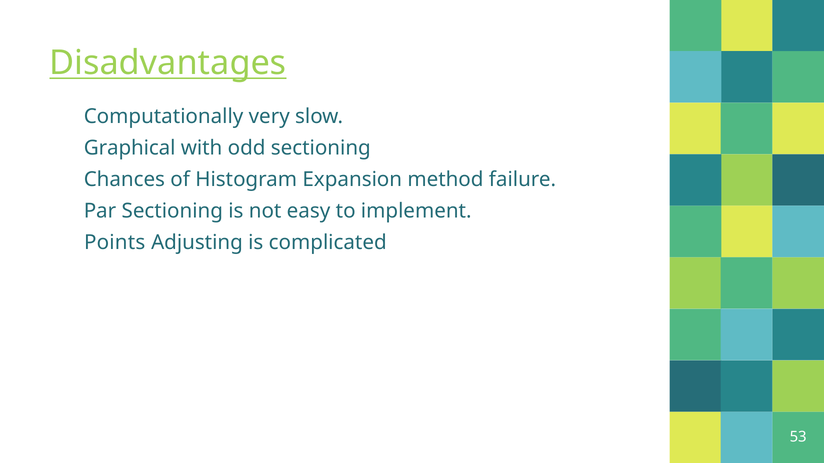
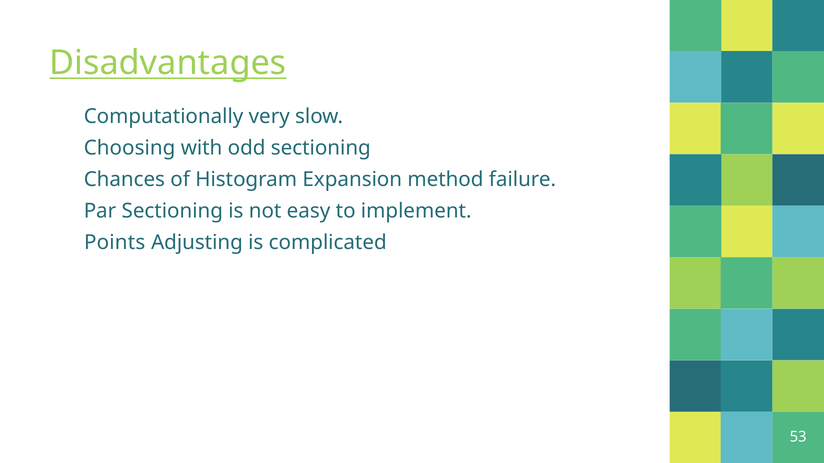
Graphical: Graphical -> Choosing
